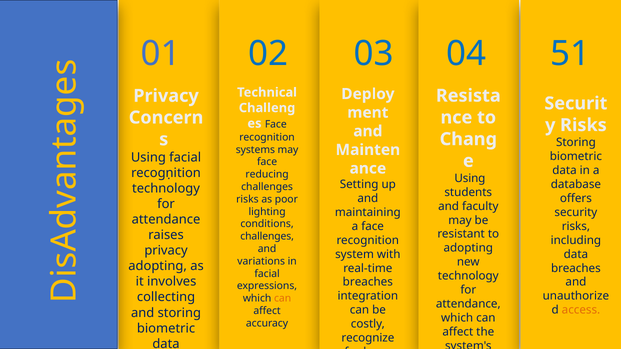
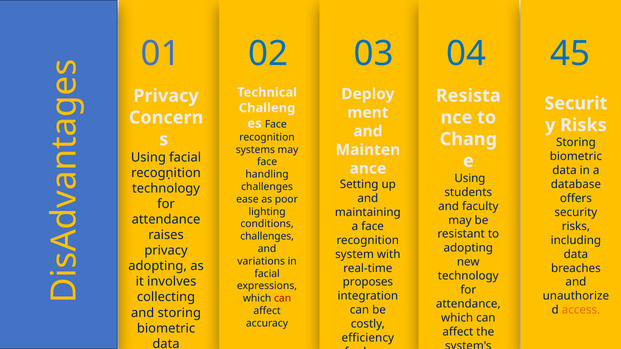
51: 51 -> 45
reducing: reducing -> handling
risks at (247, 199): risks -> ease
breaches at (368, 282): breaches -> proposes
can at (283, 299) colour: orange -> red
recognize: recognize -> efficiency
